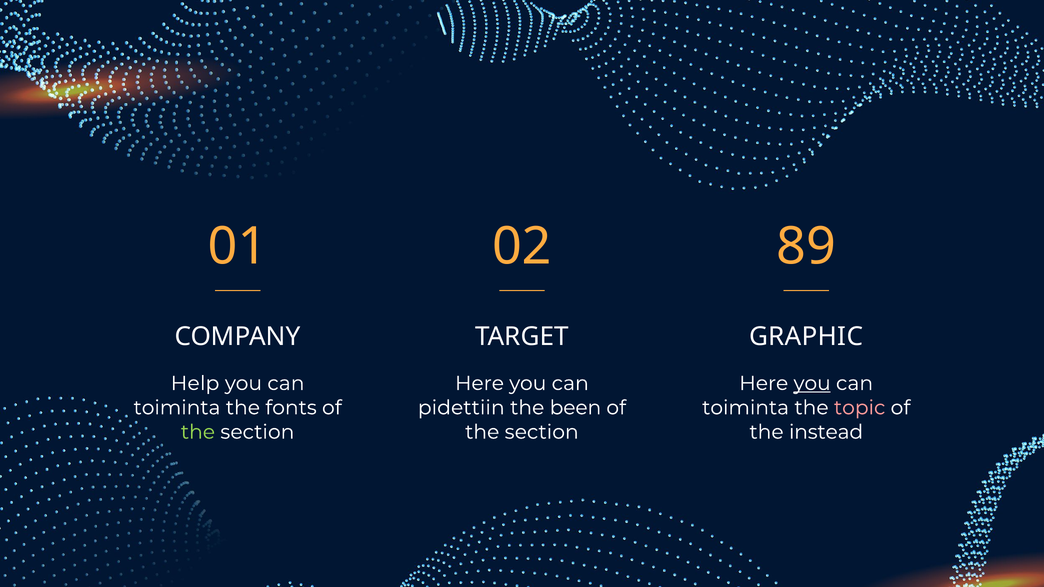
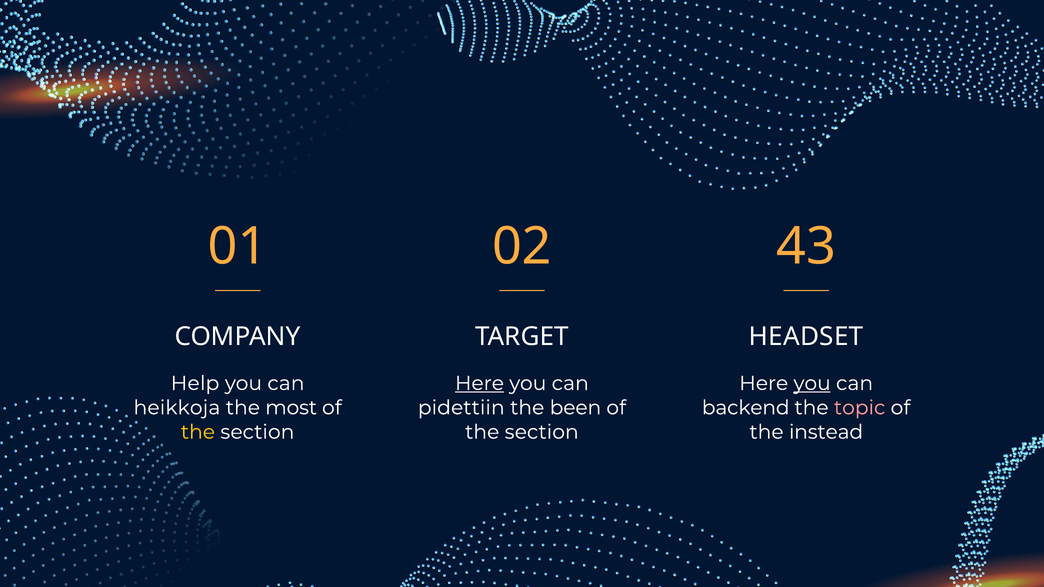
89: 89 -> 43
GRAPHIC: GRAPHIC -> HEADSET
Here at (479, 383) underline: none -> present
toiminta at (177, 408): toiminta -> heikkoja
fonts: fonts -> most
toiminta at (746, 408): toiminta -> backend
the at (198, 432) colour: light green -> yellow
